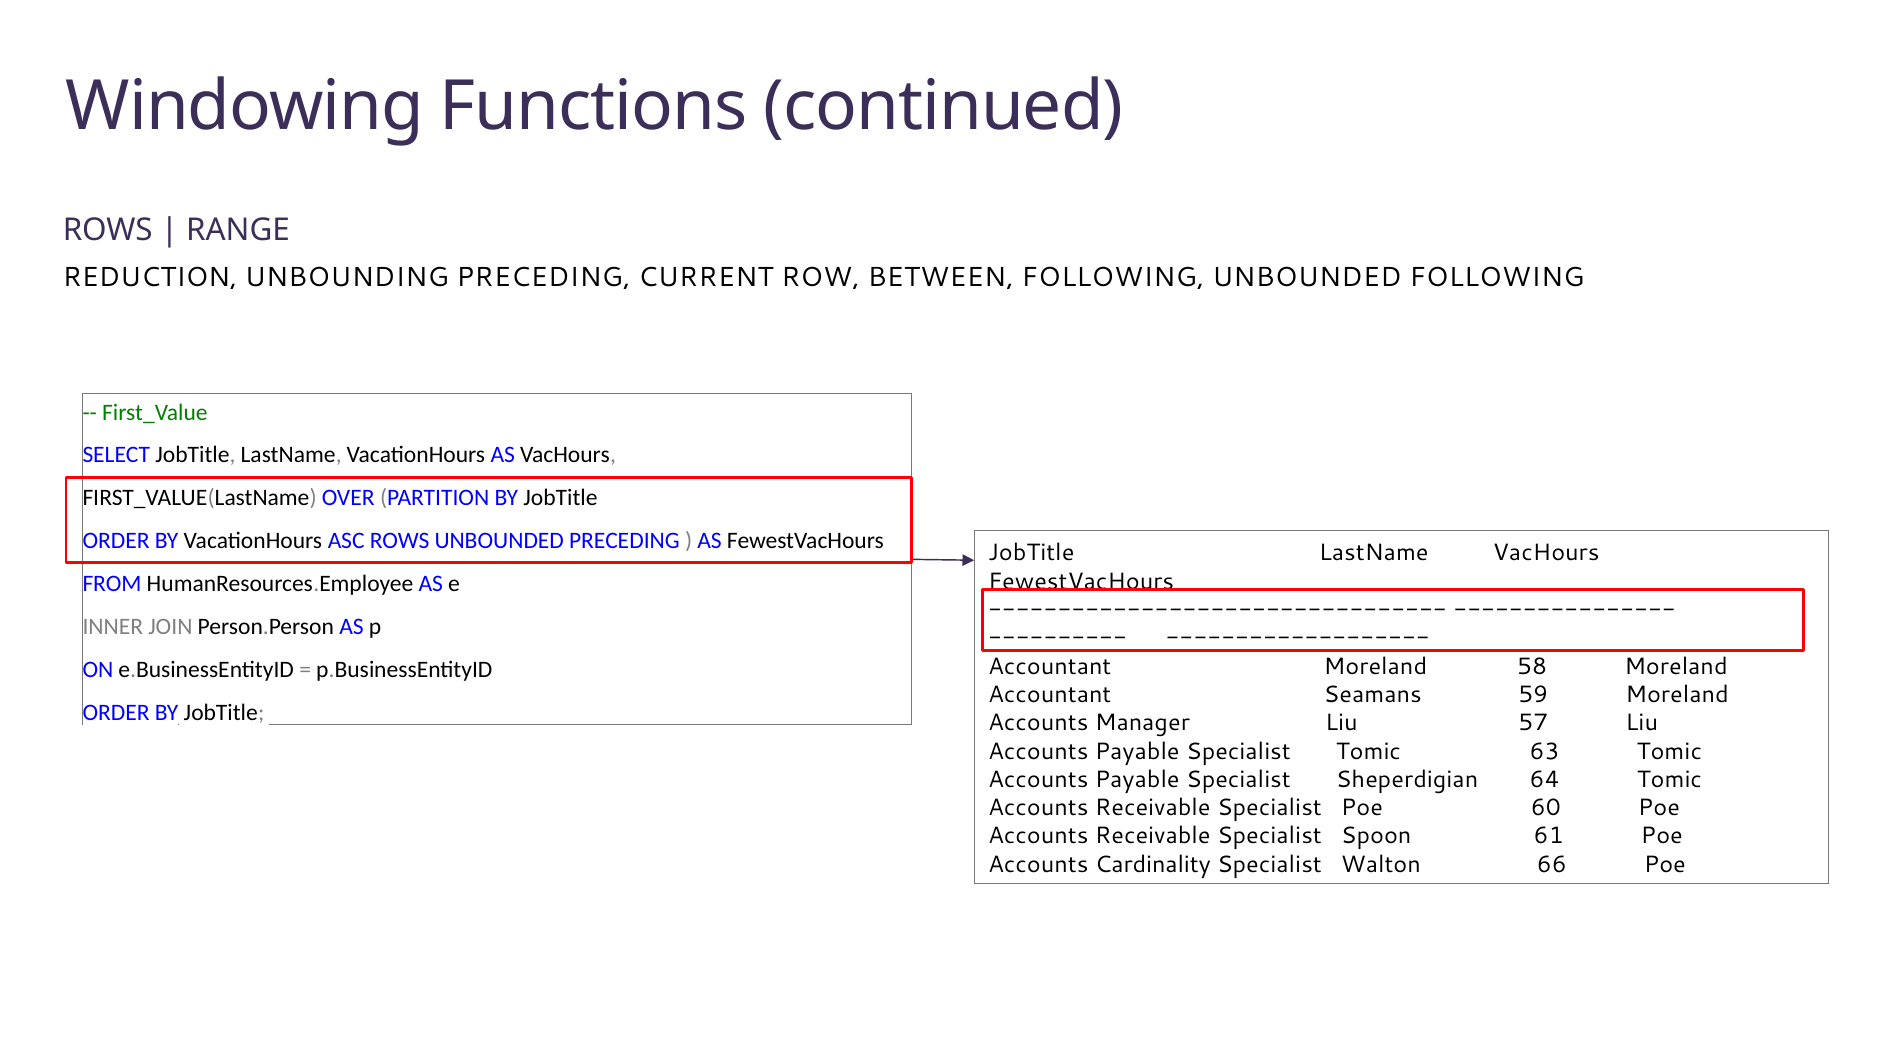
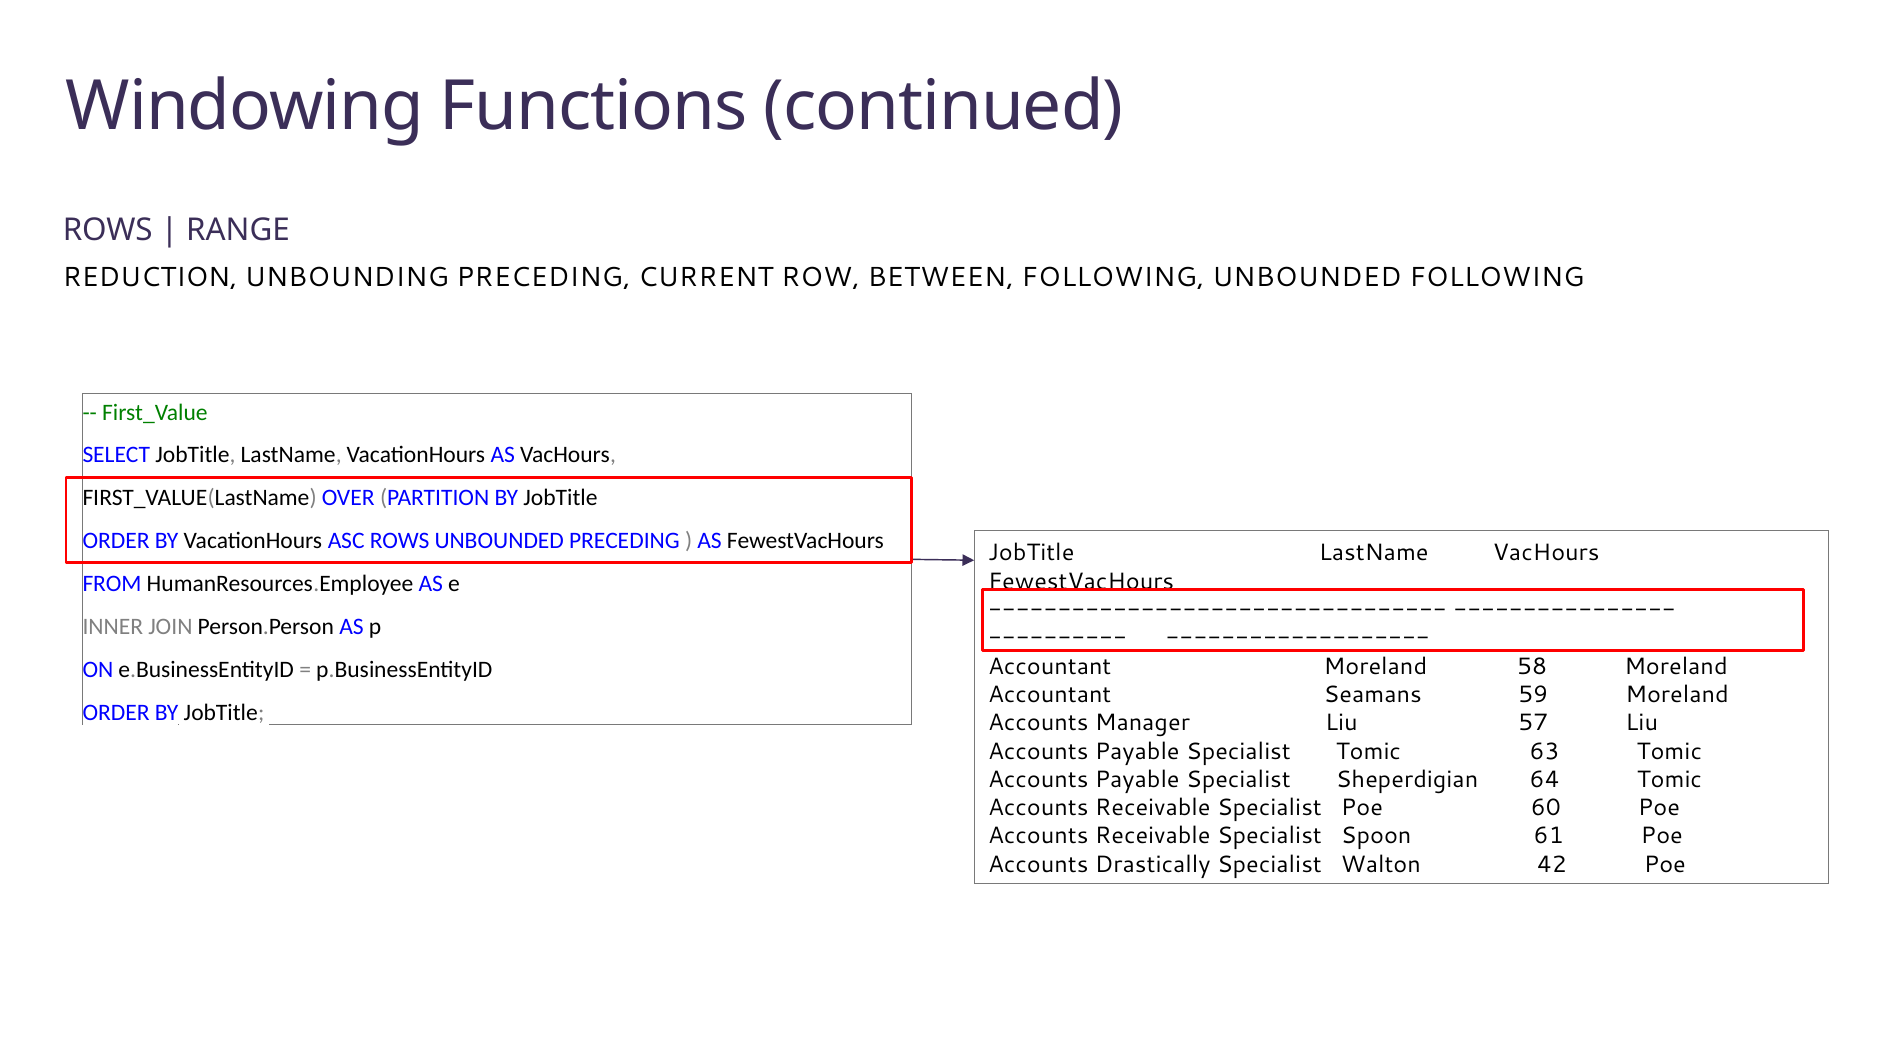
Cardinality: Cardinality -> Drastically
66: 66 -> 42
